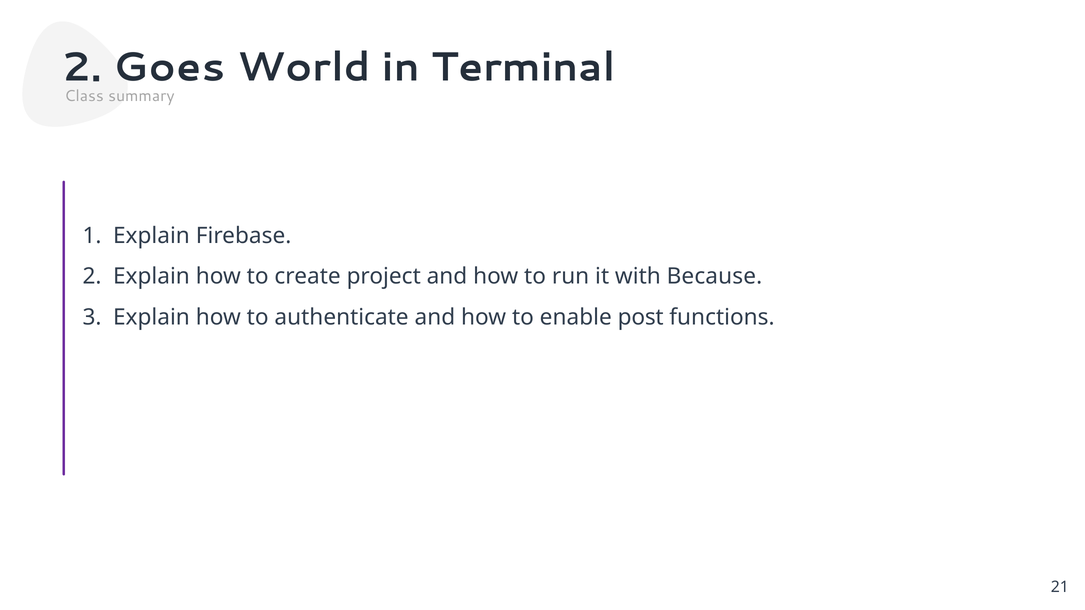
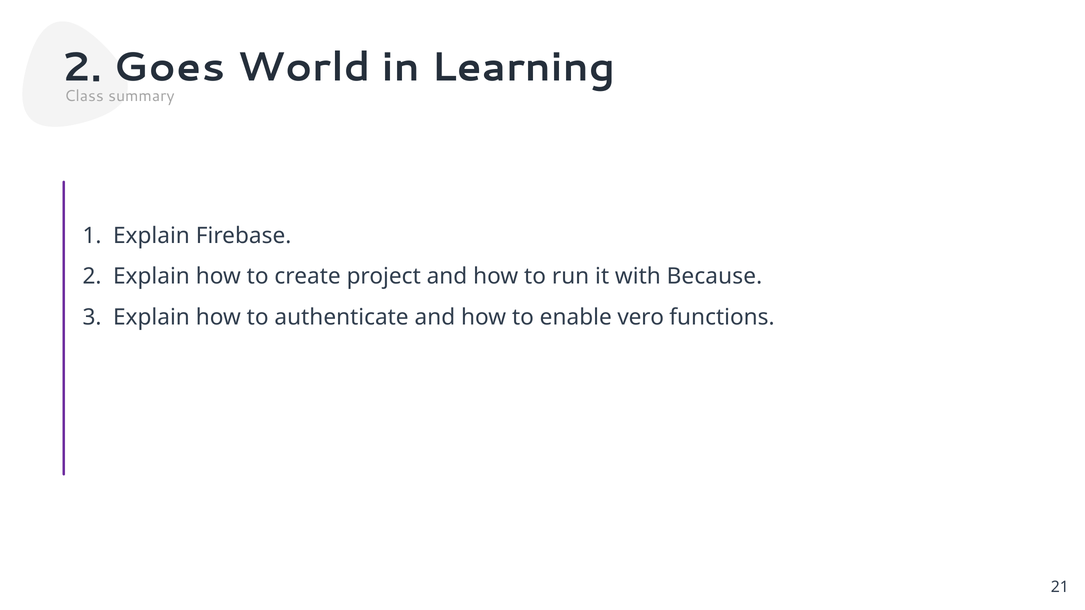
Terminal: Terminal -> Learning
post: post -> vero
